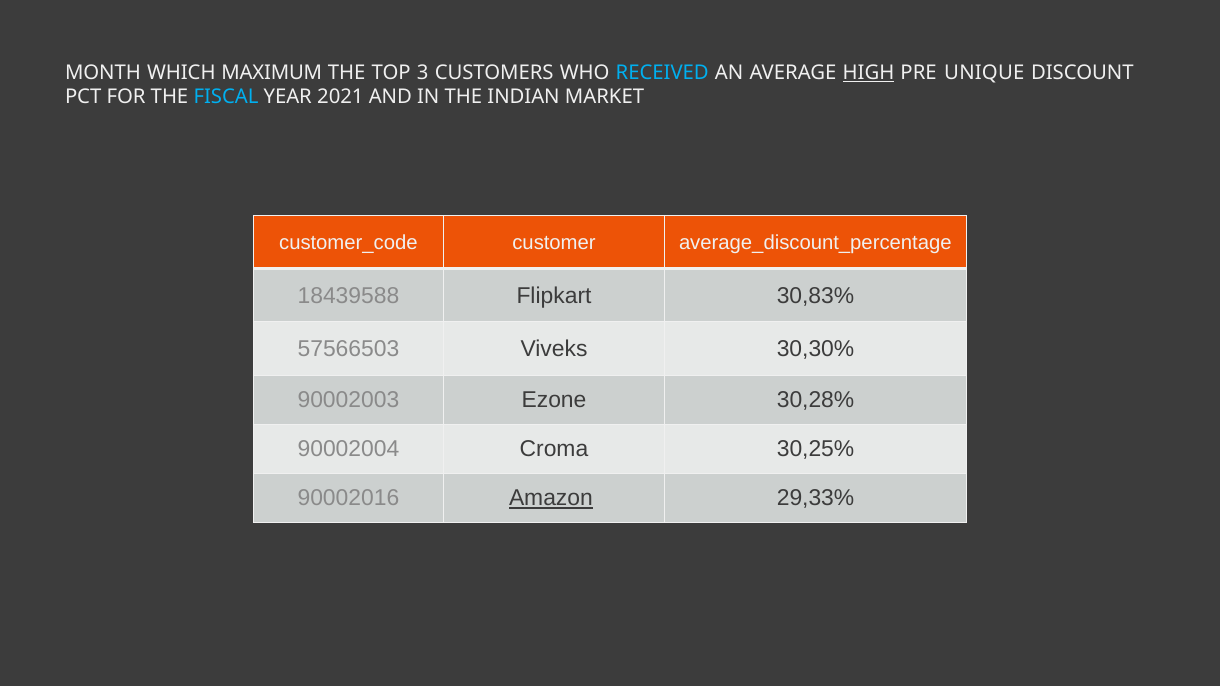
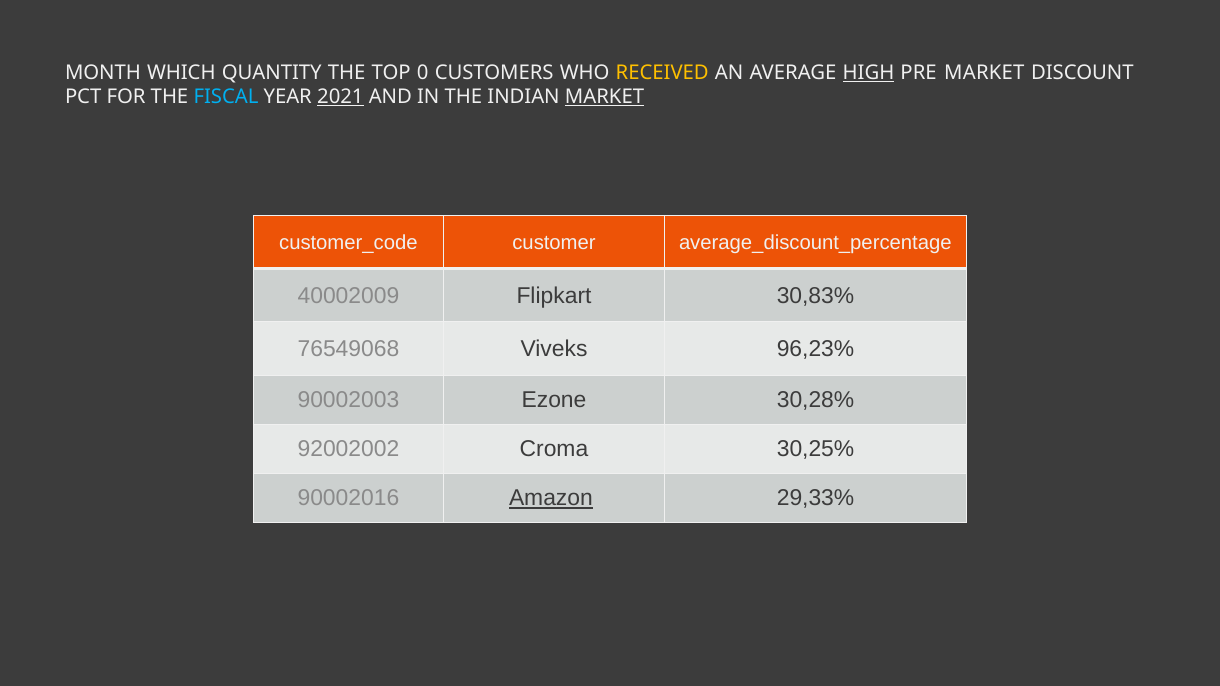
MAXIMUM: MAXIMUM -> QUANTITY
3: 3 -> 0
RECEIVED colour: light blue -> yellow
PRE UNIQUE: UNIQUE -> MARKET
2021 underline: none -> present
MARKET at (605, 97) underline: none -> present
18439588: 18439588 -> 40002009
57566503: 57566503 -> 76549068
30,30%: 30,30% -> 96,23%
90002004: 90002004 -> 92002002
